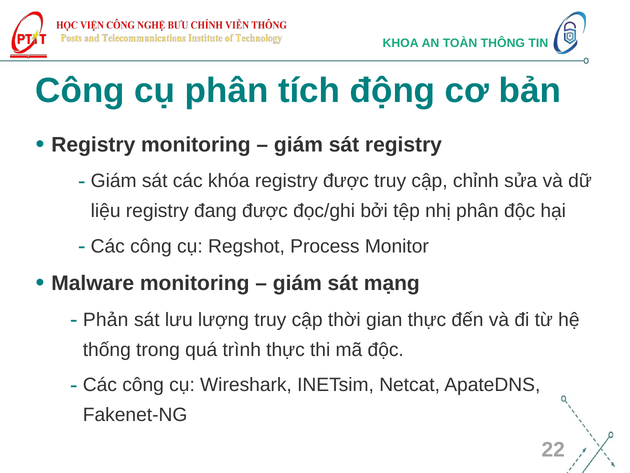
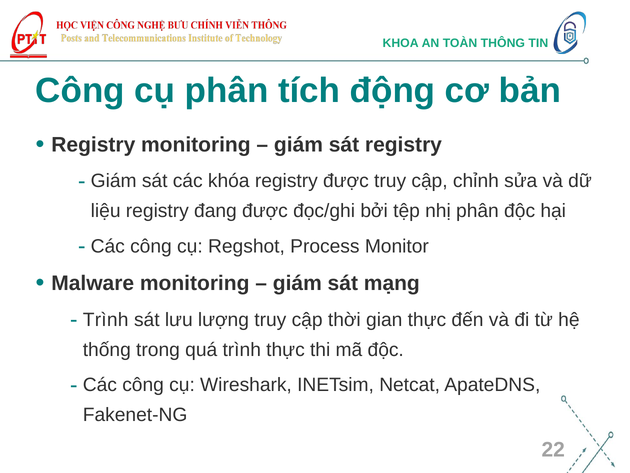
Phản at (106, 319): Phản -> Trình
